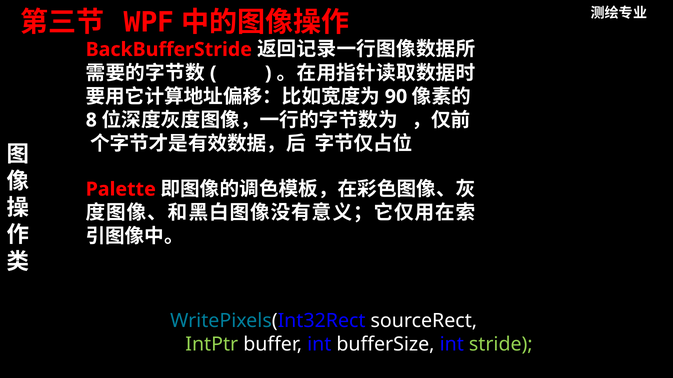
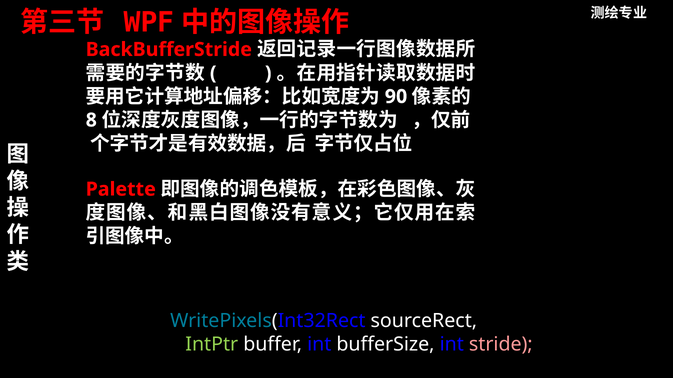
stride colour: light green -> pink
